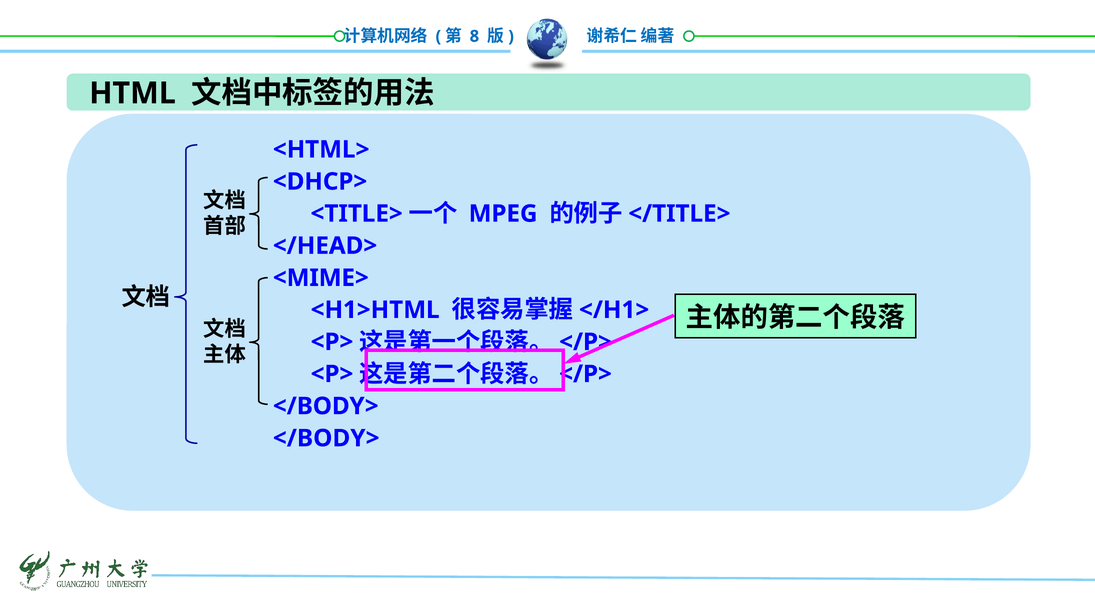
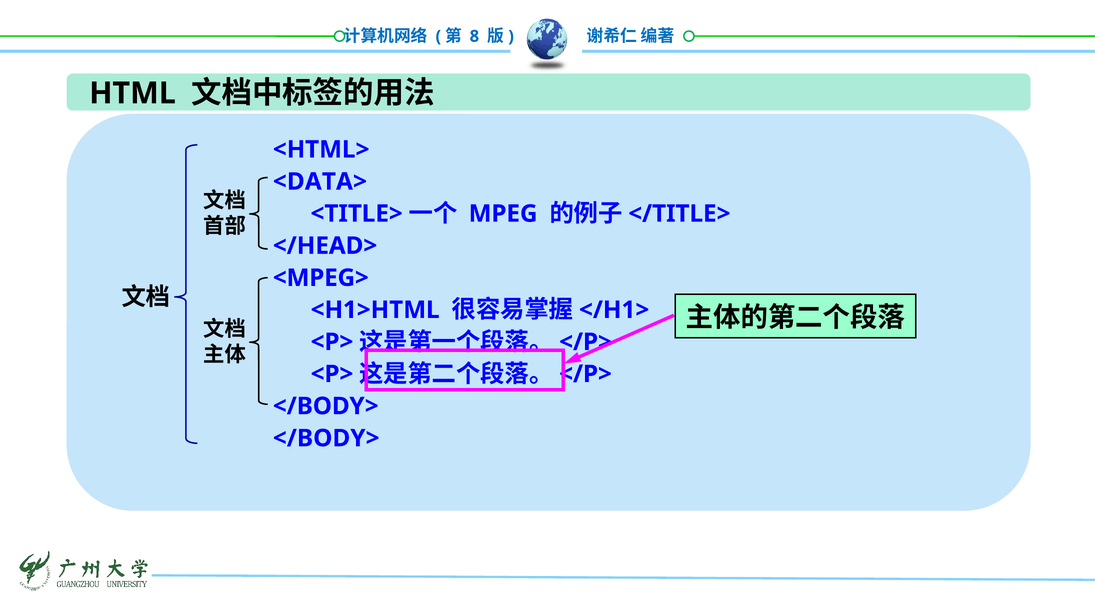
<DHCP>: <DHCP> -> <DATA>
<MIME>: <MIME> -> <MPEG>
